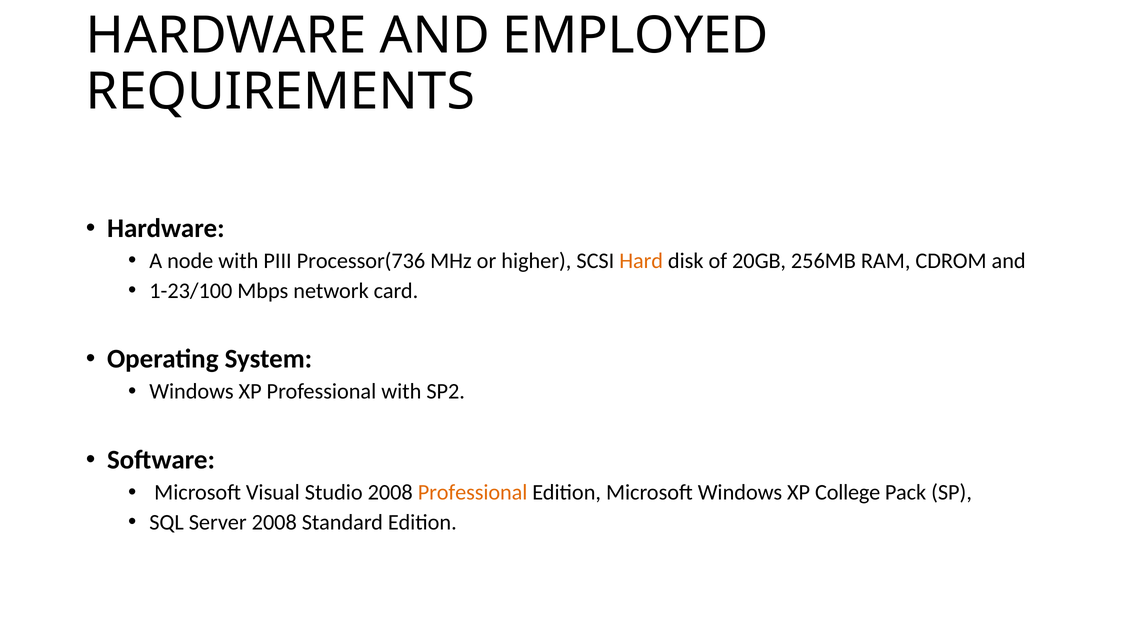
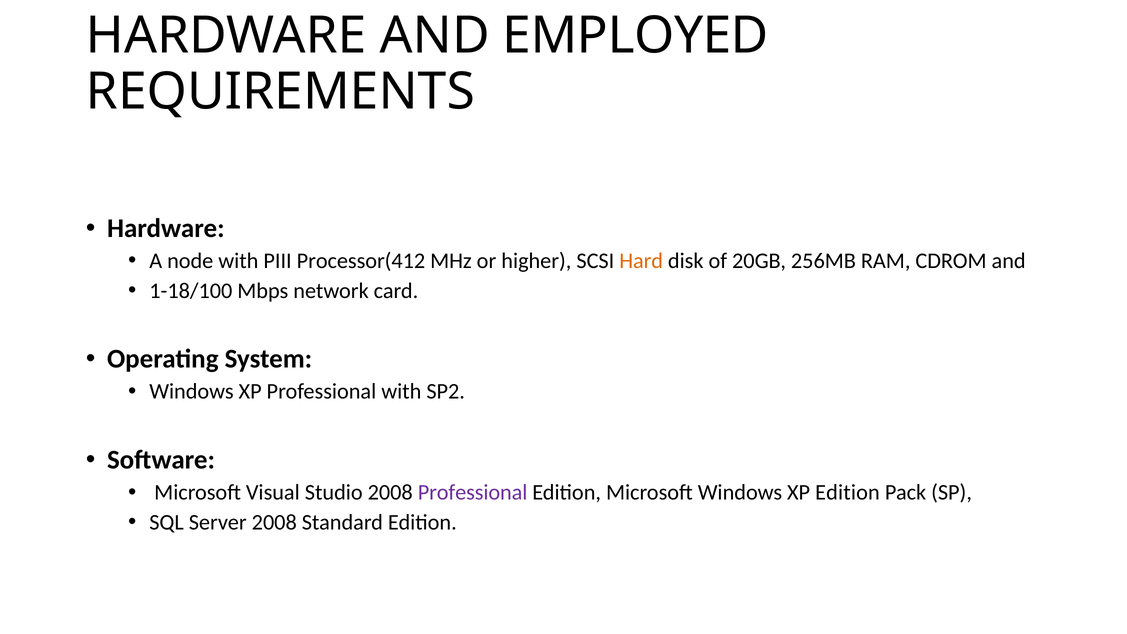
Processor(736: Processor(736 -> Processor(412
1-23/100: 1-23/100 -> 1-18/100
Professional at (473, 492) colour: orange -> purple
XP College: College -> Edition
